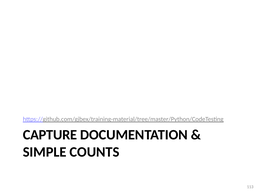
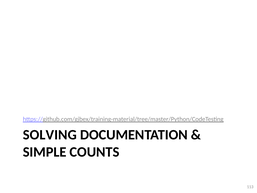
CAPTURE: CAPTURE -> SOLVING
